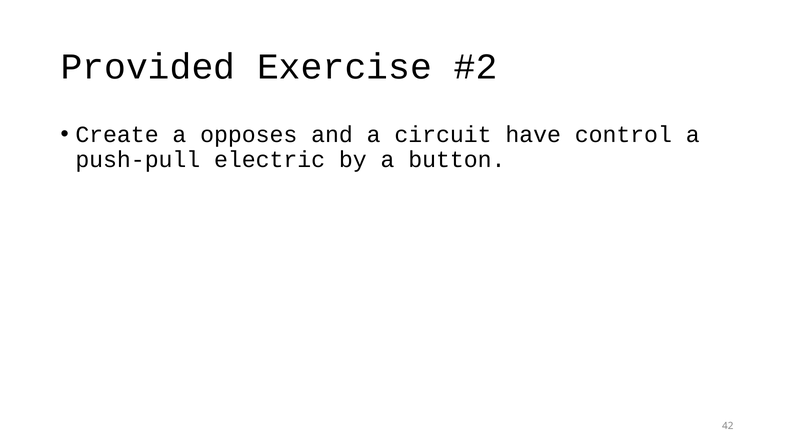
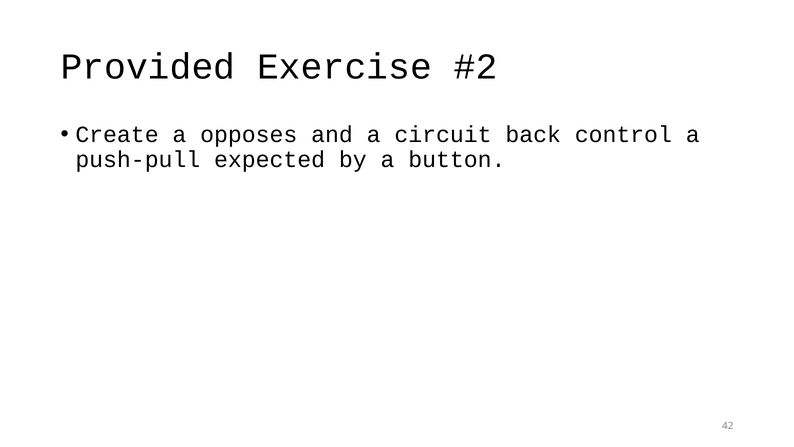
have: have -> back
electric: electric -> expected
